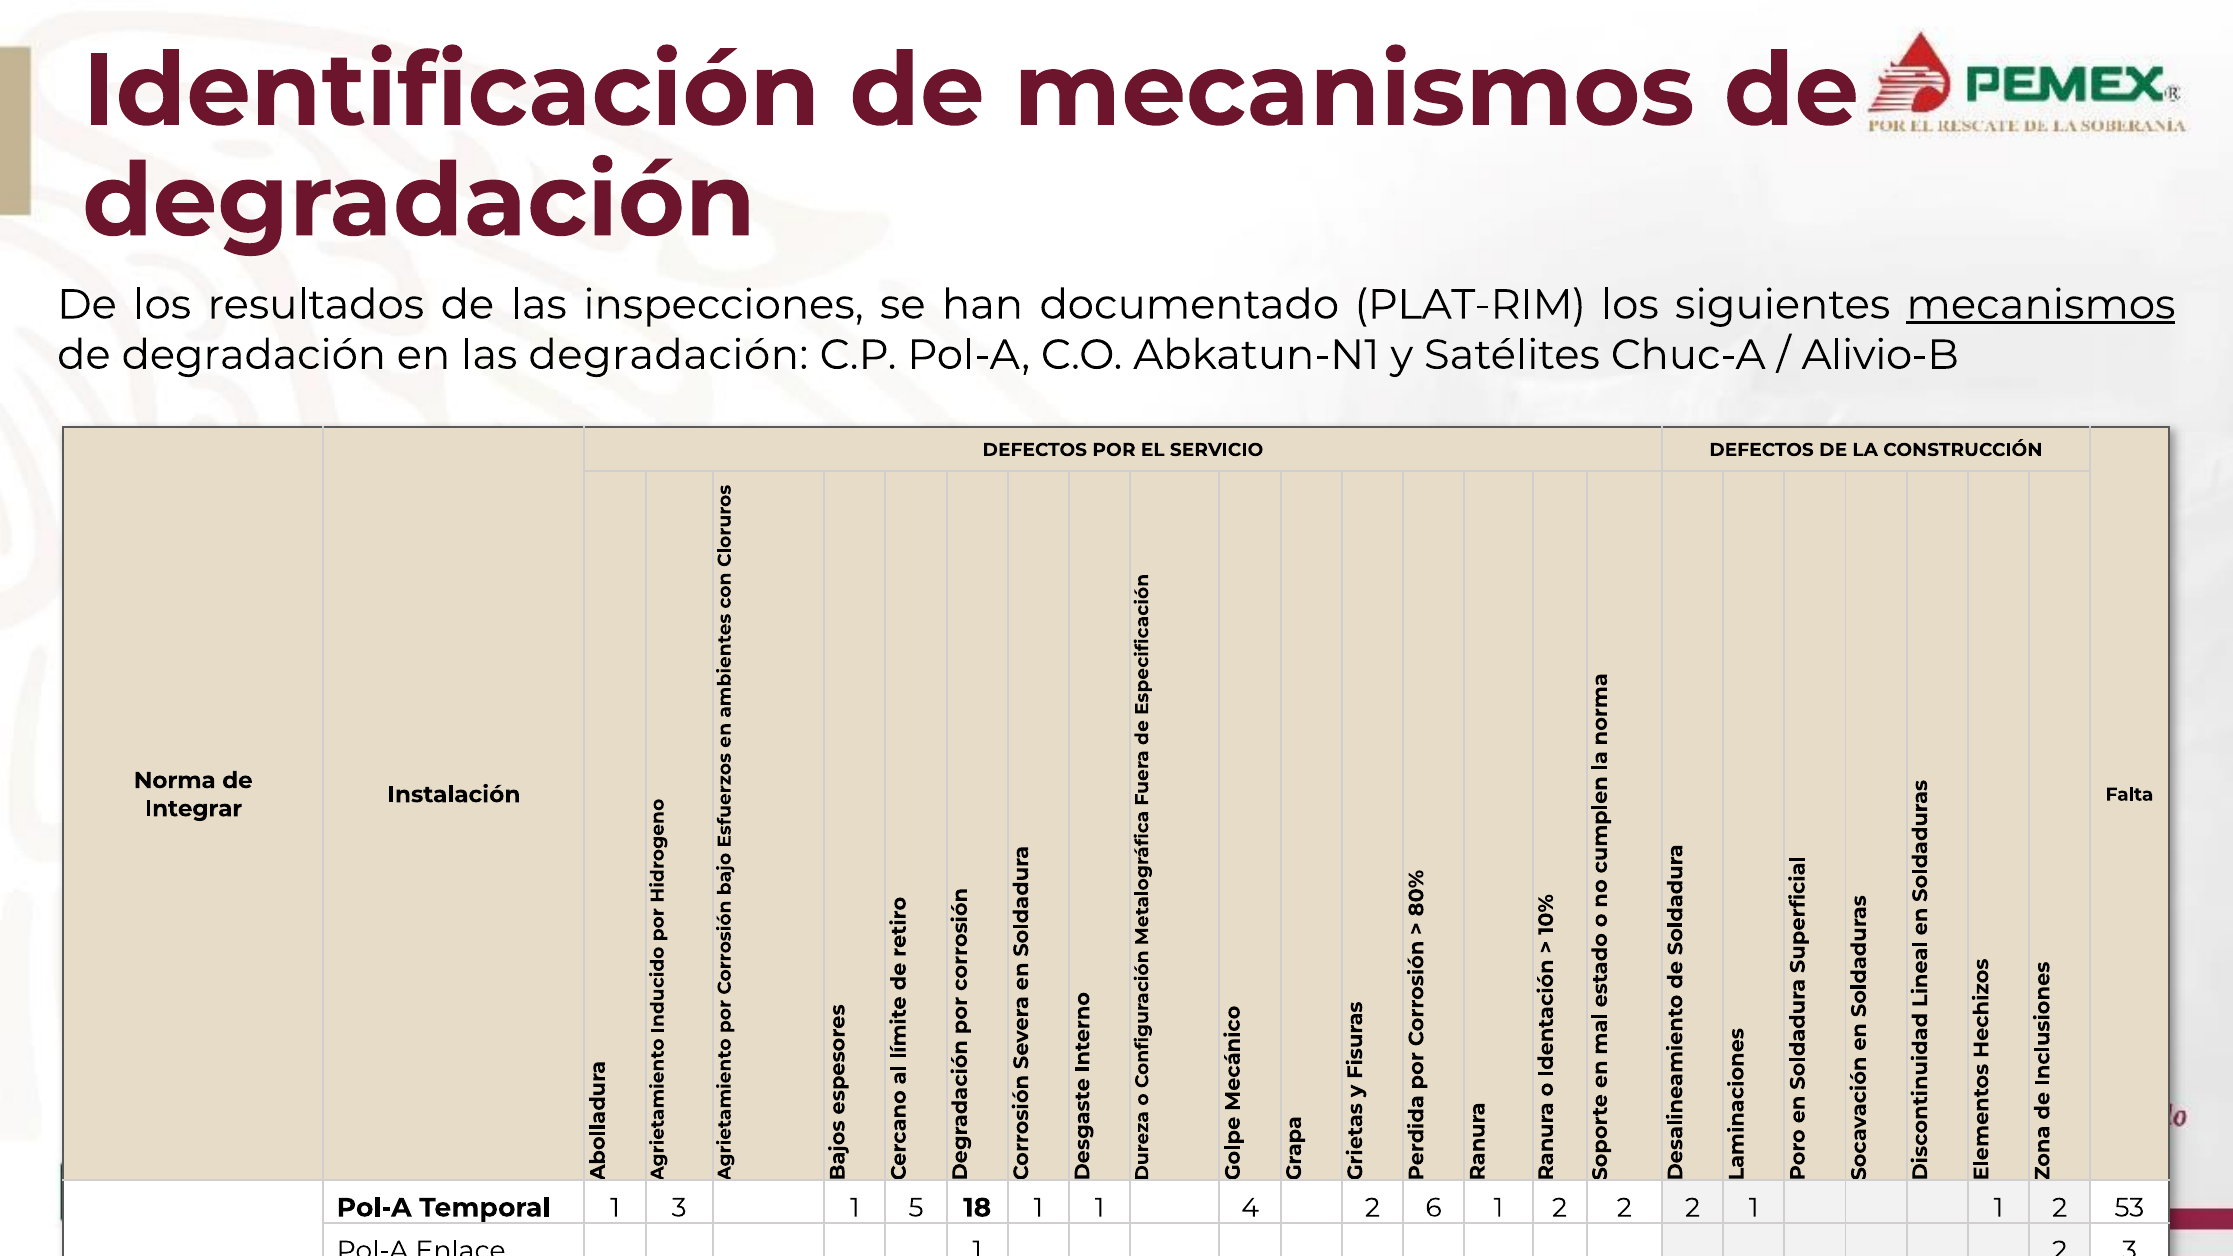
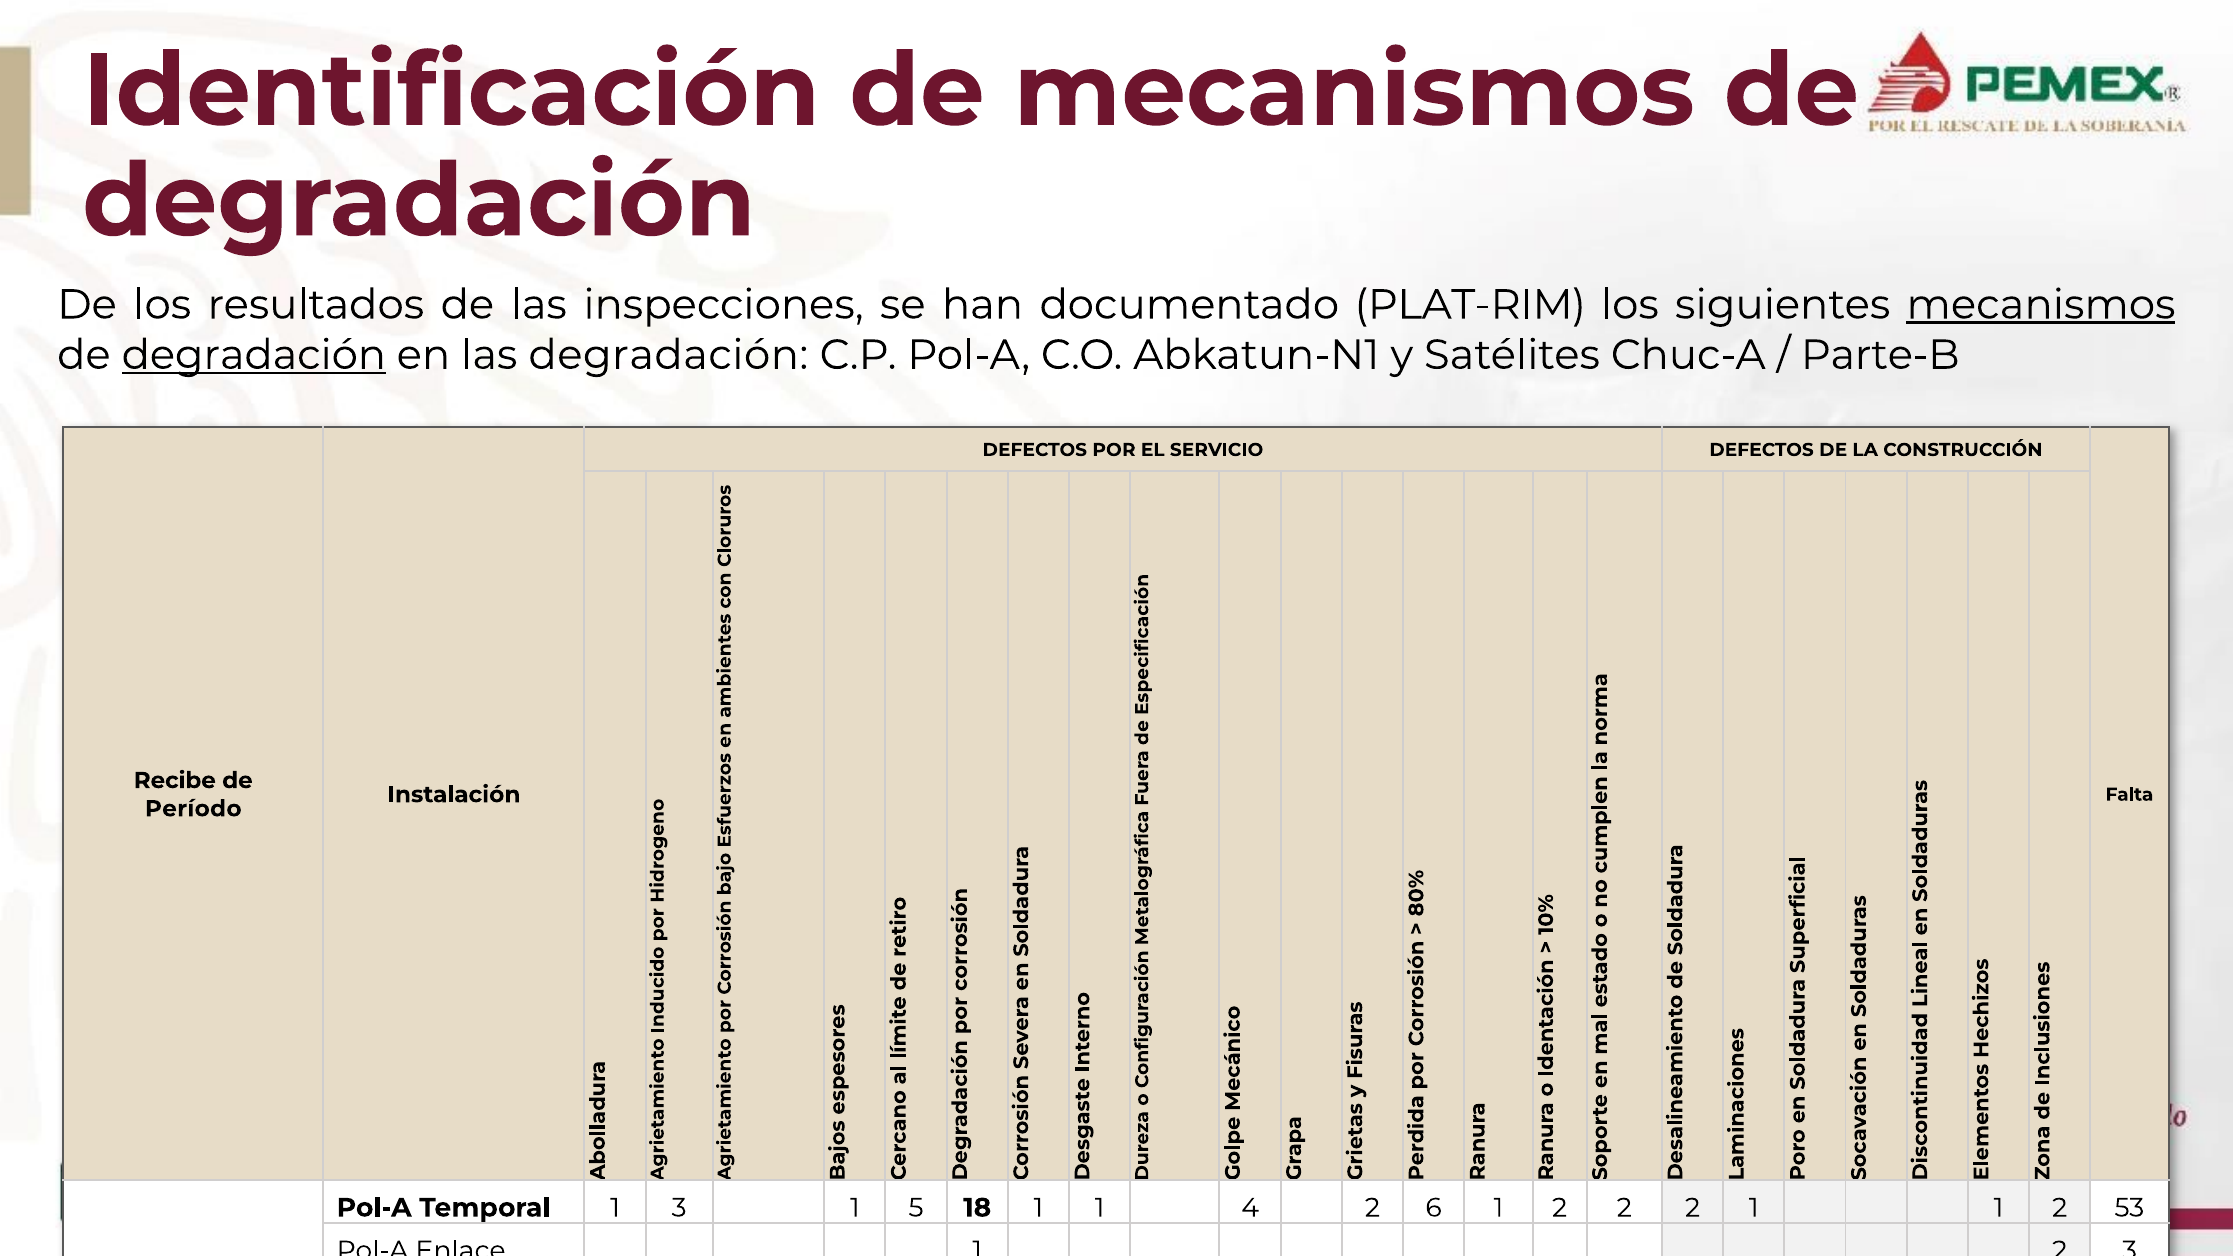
degradación at (254, 355) underline: none -> present
Alivio-B: Alivio-B -> Parte-B
Norma at (175, 781): Norma -> Recibe
Integrar: Integrar -> Período
